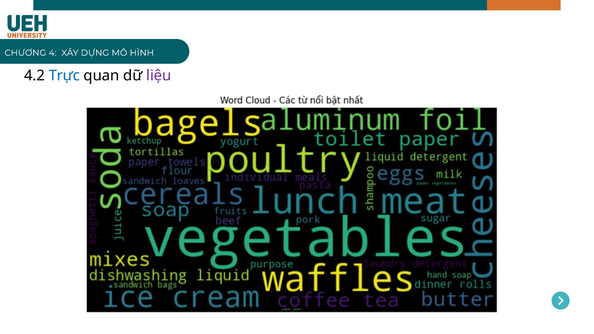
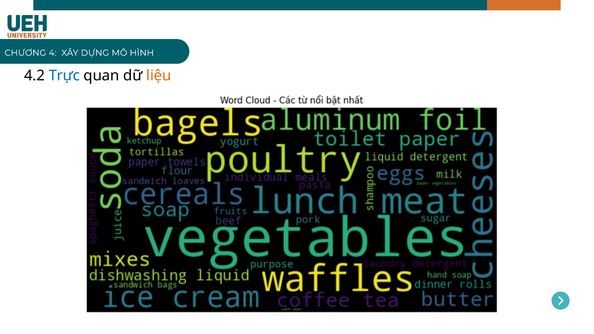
liệu colour: purple -> orange
